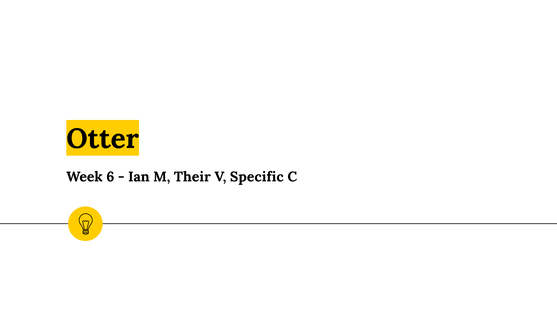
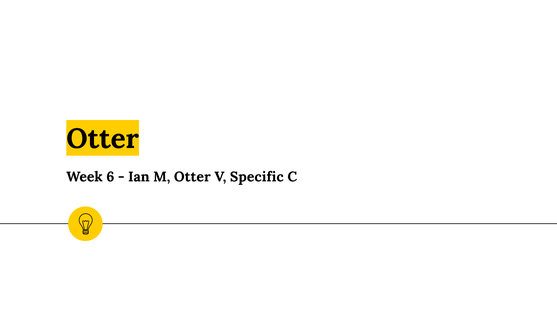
M Their: Their -> Otter
